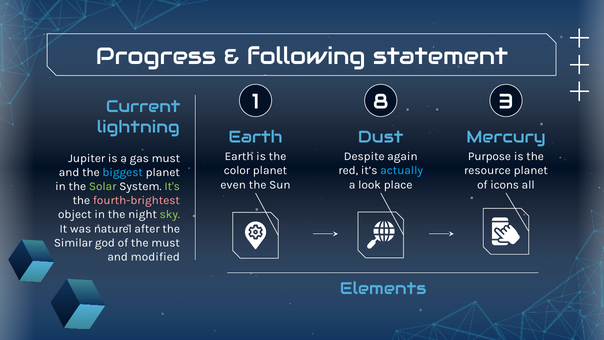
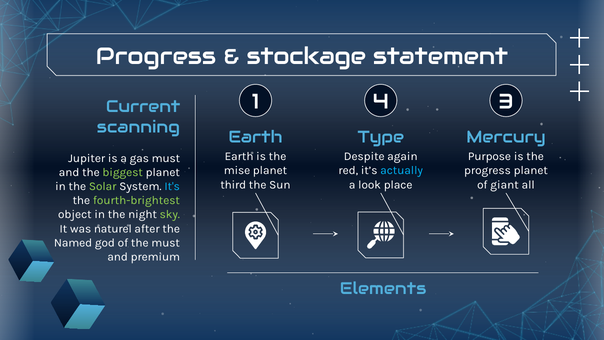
following: following -> stockage
8: 8 -> 4
lightning: lightning -> scanning
Dust: Dust -> Type
color: color -> mise
resource at (487, 170): resource -> progress
biggest colour: light blue -> light green
even: even -> third
icons: icons -> giant
It's colour: light green -> light blue
fourth-brightest colour: pink -> light green
Similar: Similar -> Named
modified: modified -> premium
